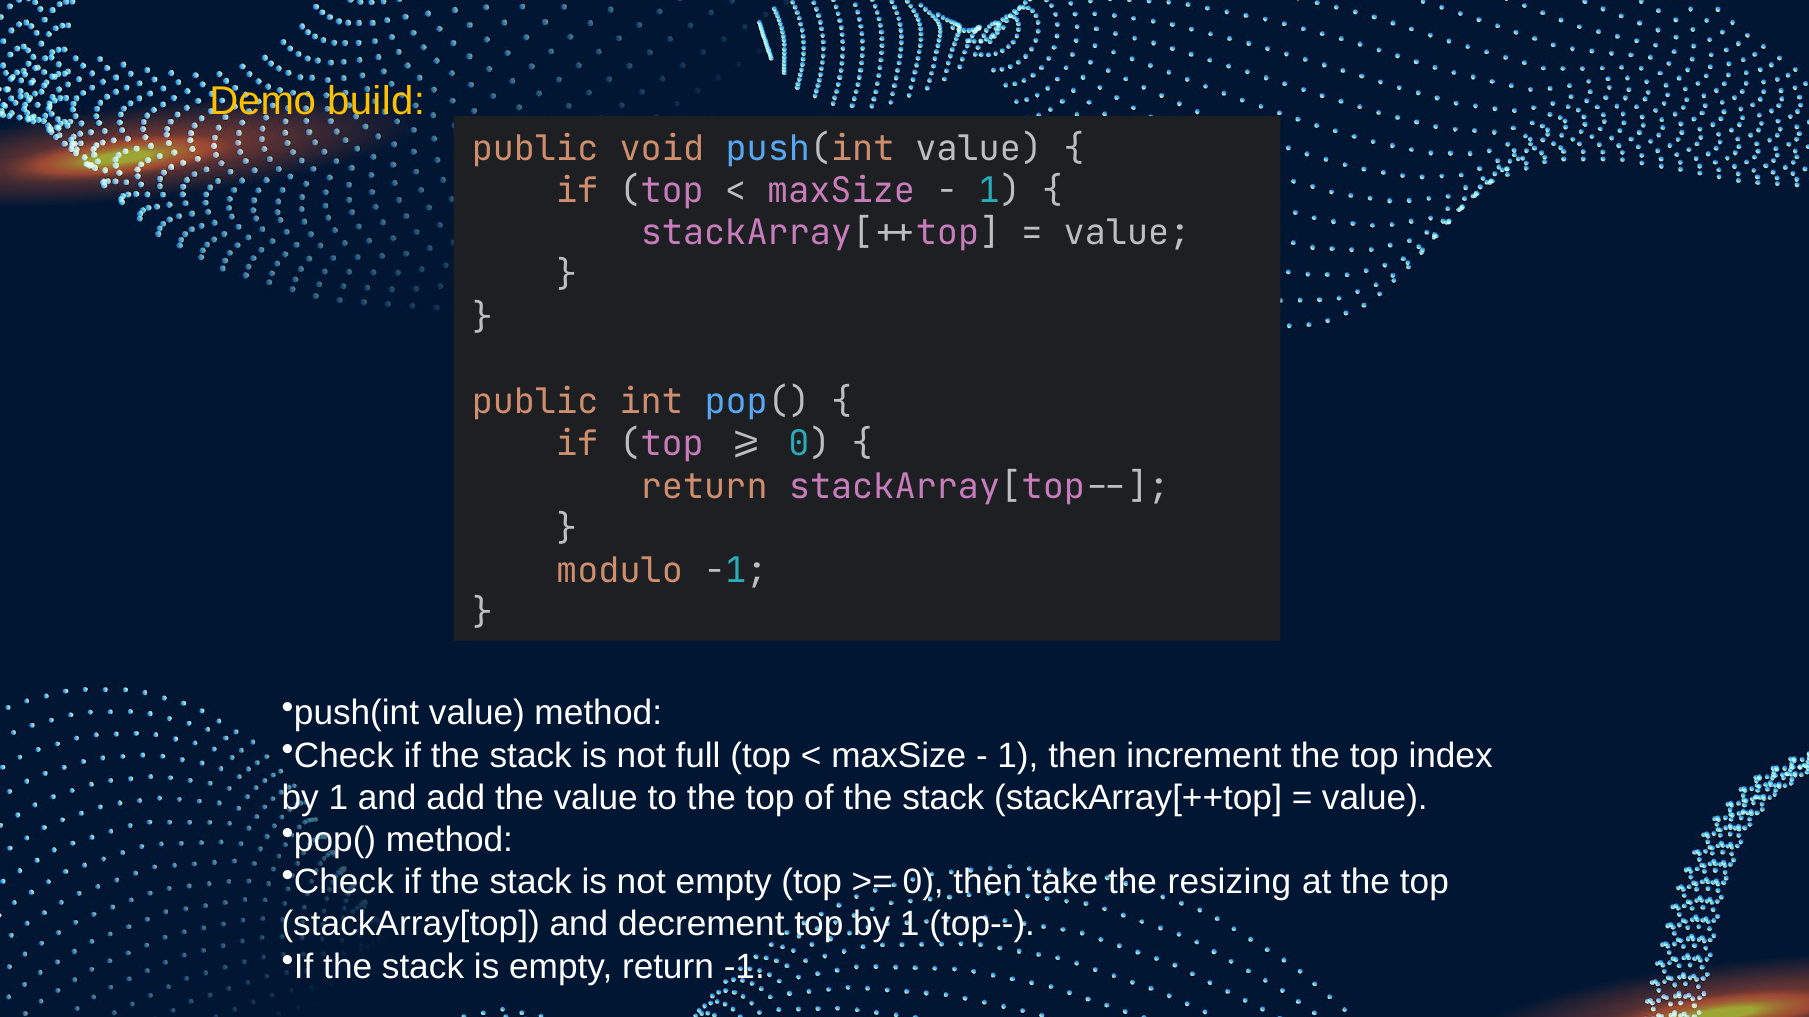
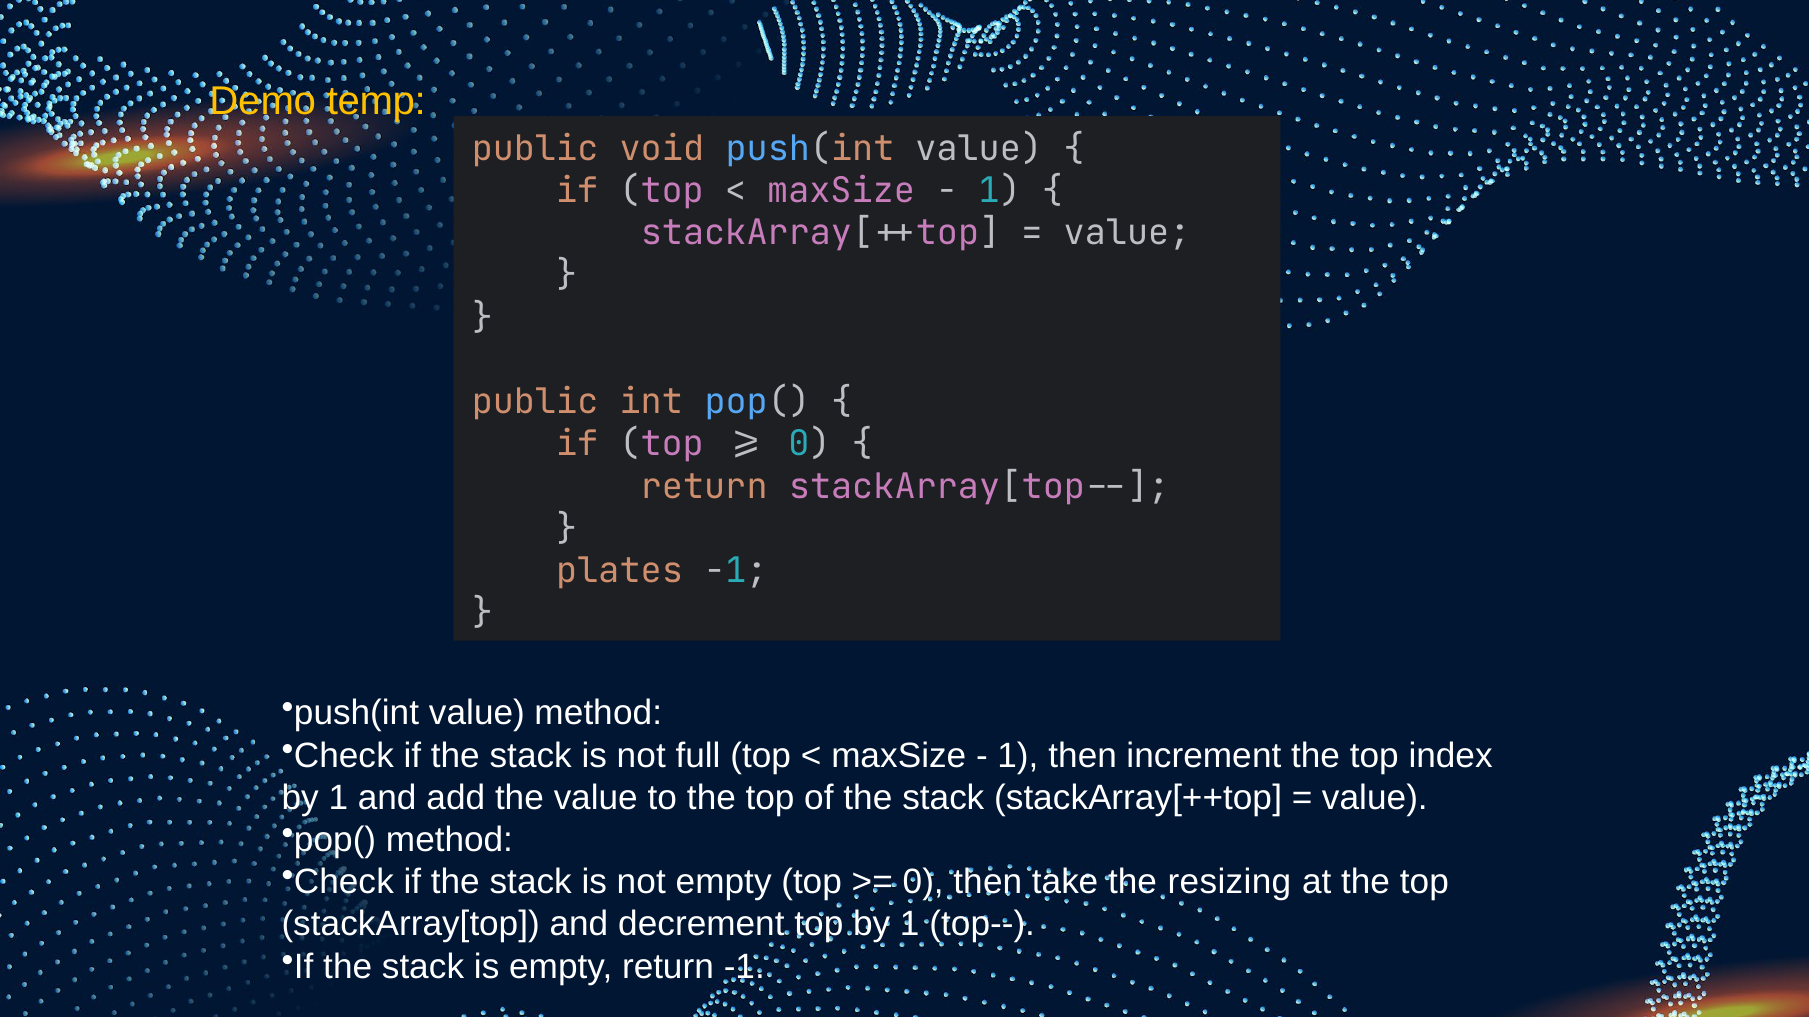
build: build -> temp
modulo: modulo -> plates
